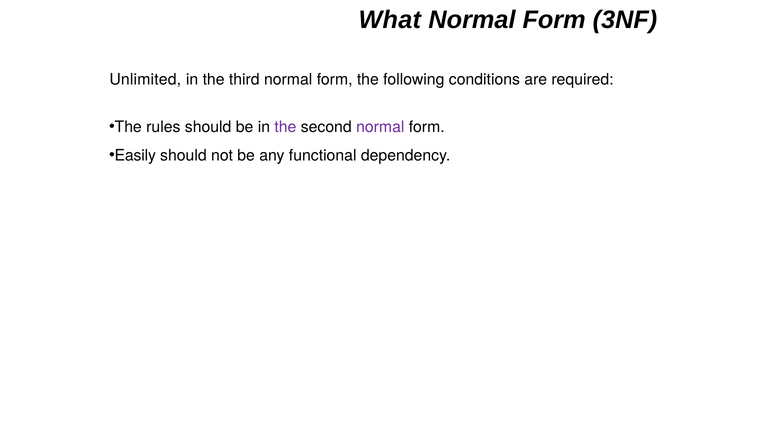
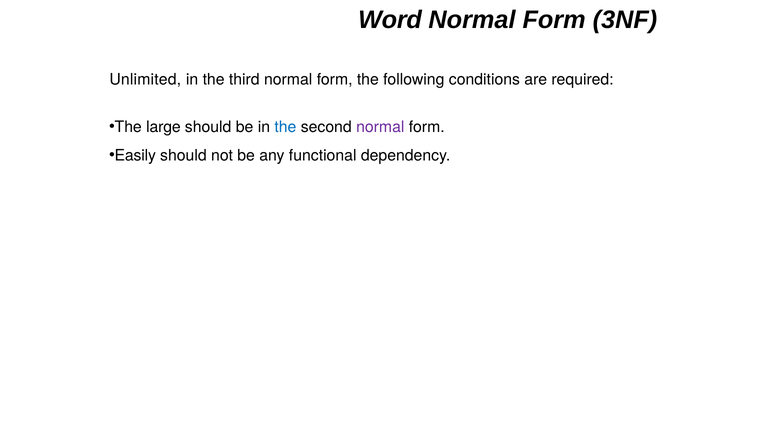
What: What -> Word
rules: rules -> large
the at (285, 127) colour: purple -> blue
